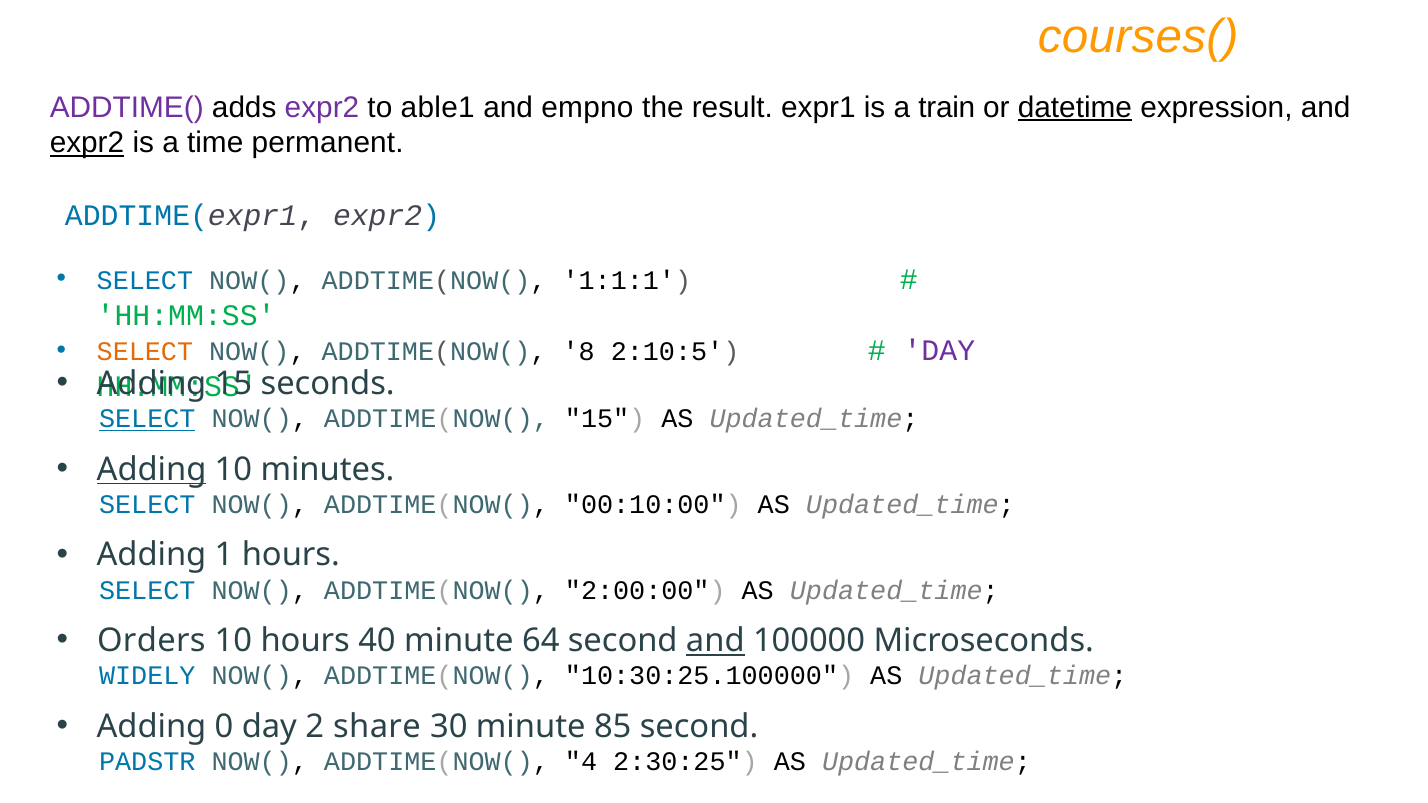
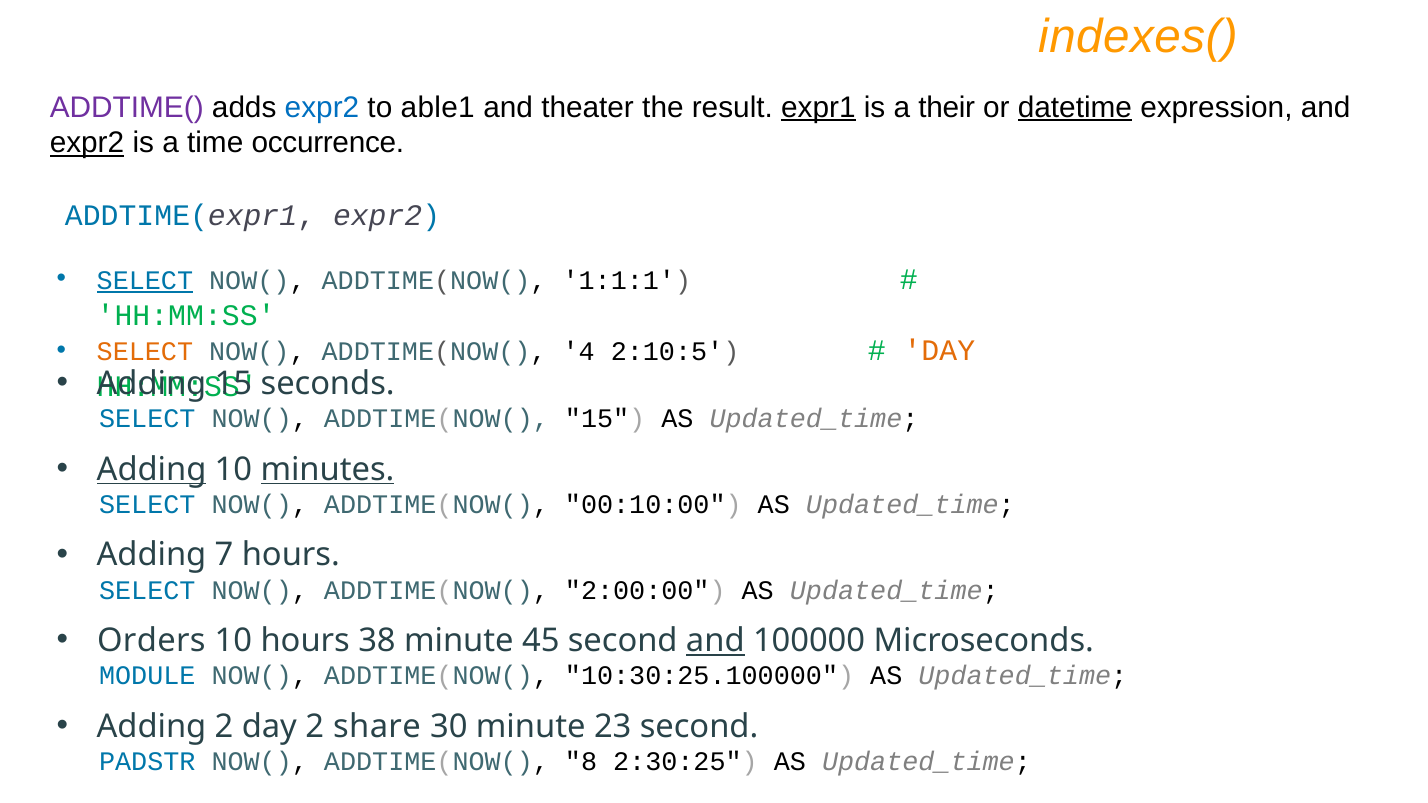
courses(: courses( -> indexes(
expr2 at (322, 107) colour: purple -> blue
empno: empno -> theater
expr1 underline: none -> present
train: train -> their
permanent: permanent -> occurrence
SELECT at (145, 281) underline: none -> present
8: 8 -> 4
DAY at (939, 351) colour: purple -> orange
SELECT at (147, 419) underline: present -> none
minutes underline: none -> present
1: 1 -> 7
40: 40 -> 38
64: 64 -> 45
WIDELY: WIDELY -> MODULE
Adding 0: 0 -> 2
85: 85 -> 23
4: 4 -> 8
